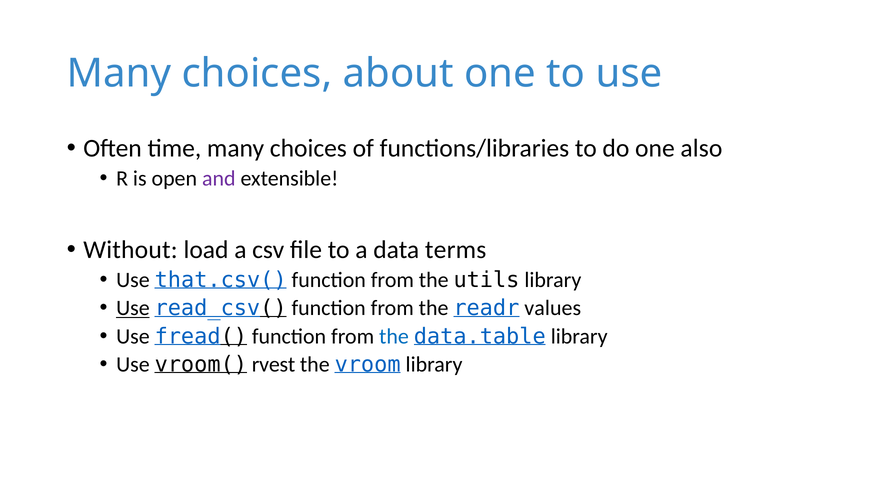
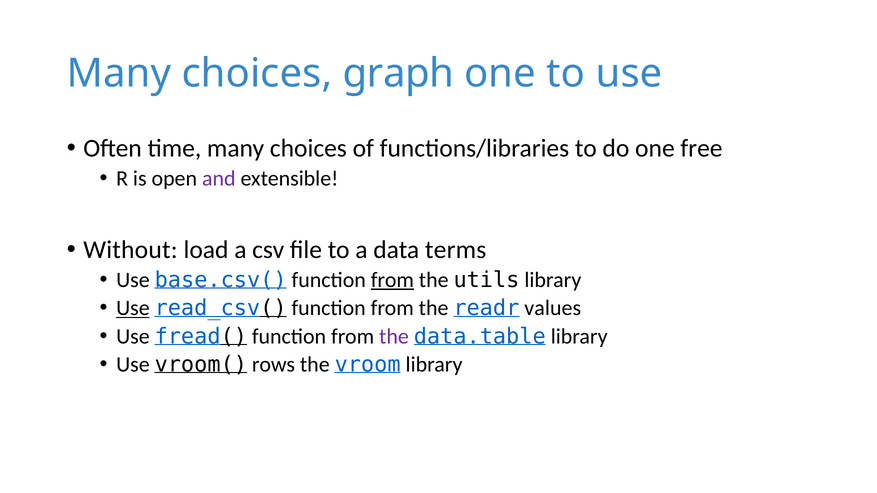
about: about -> graph
also: also -> free
that.csv(: that.csv( -> base.csv(
from at (392, 280) underline: none -> present
the at (394, 337) colour: blue -> purple
rvest: rvest -> rows
